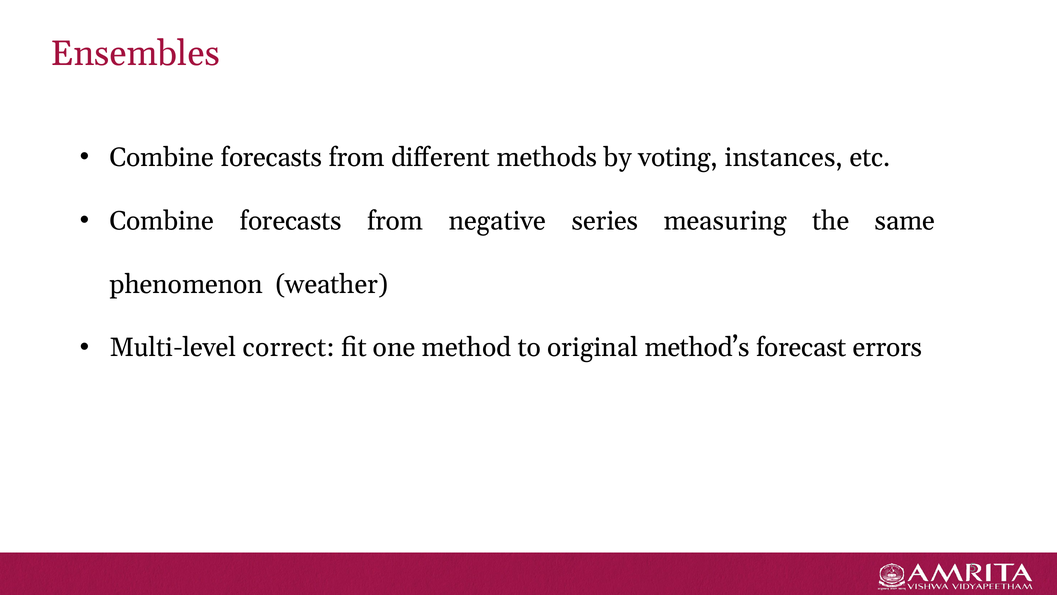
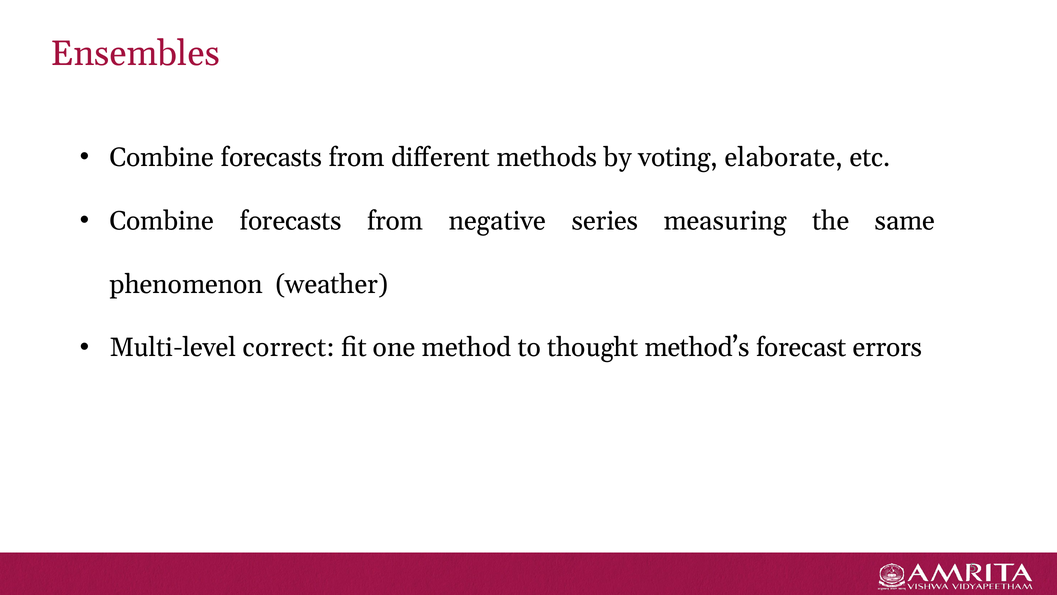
instances: instances -> elaborate
original: original -> thought
